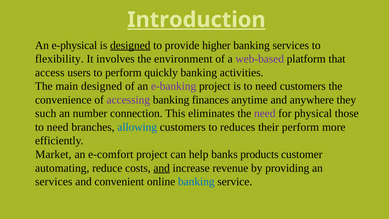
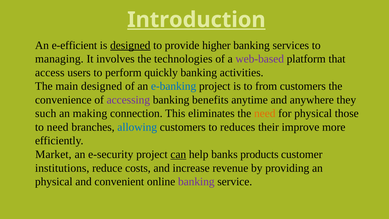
e-physical: e-physical -> e-efficient
flexibility: flexibility -> managing
environment: environment -> technologies
e-banking colour: purple -> blue
is to need: need -> from
finances: finances -> benefits
number: number -> making
need at (265, 113) colour: purple -> orange
their perform: perform -> improve
e-comfort: e-comfort -> e-security
can underline: none -> present
automating: automating -> institutions
and at (162, 168) underline: present -> none
services at (54, 181): services -> physical
banking at (196, 181) colour: blue -> purple
